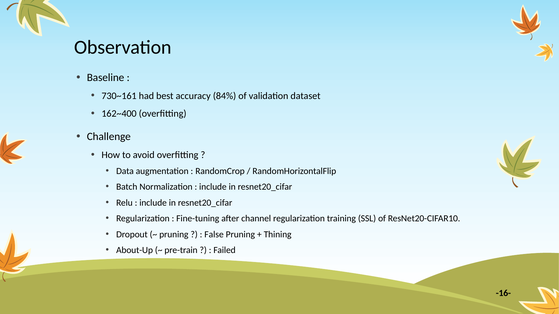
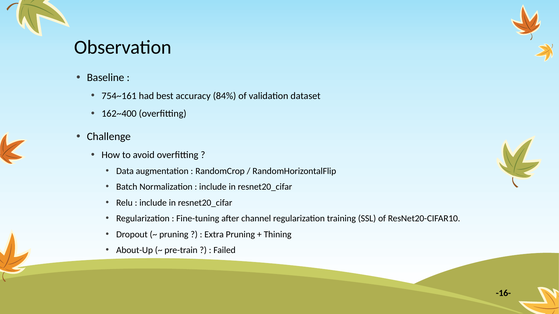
730~161: 730~161 -> 754~161
False: False -> Extra
